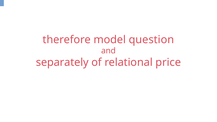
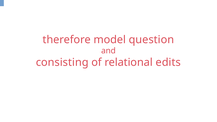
separately: separately -> consisting
price: price -> edits
